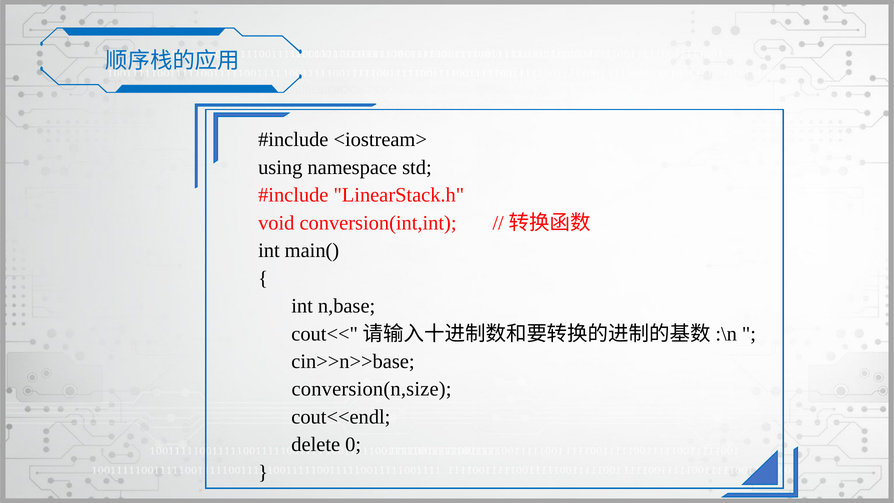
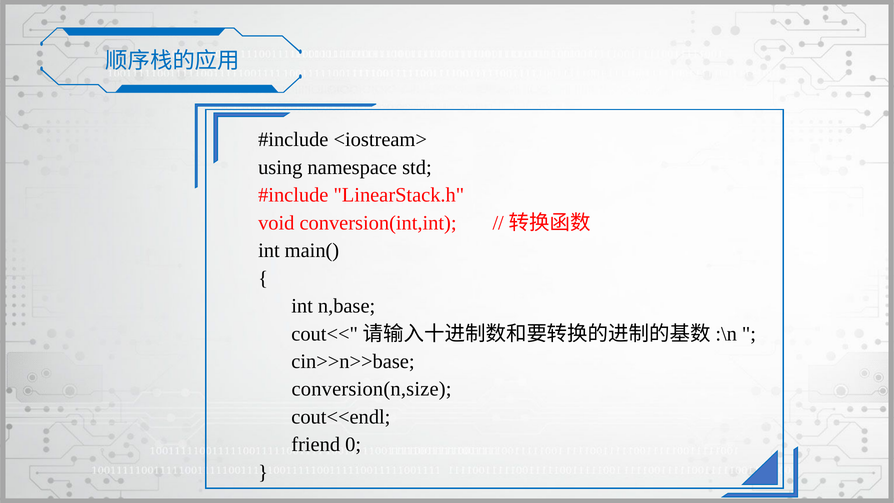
delete: delete -> friend
